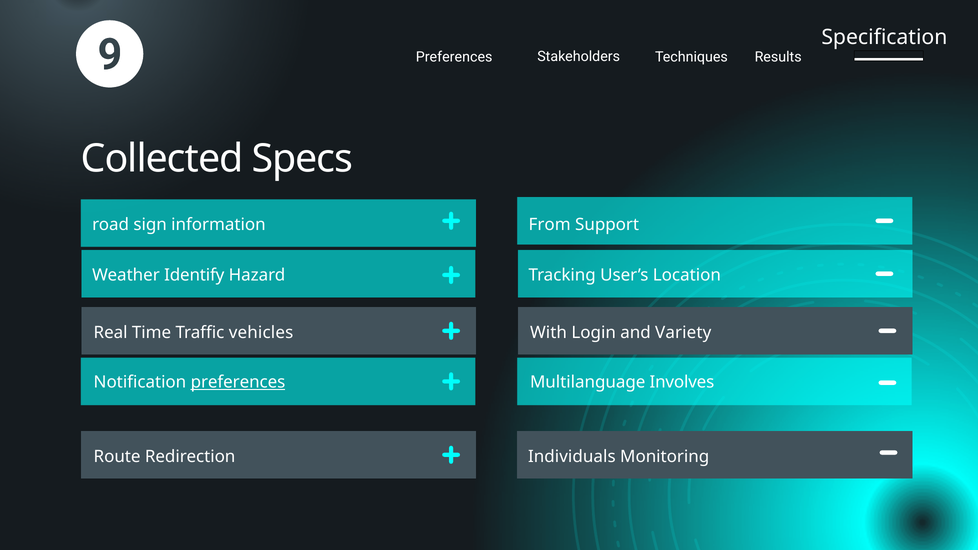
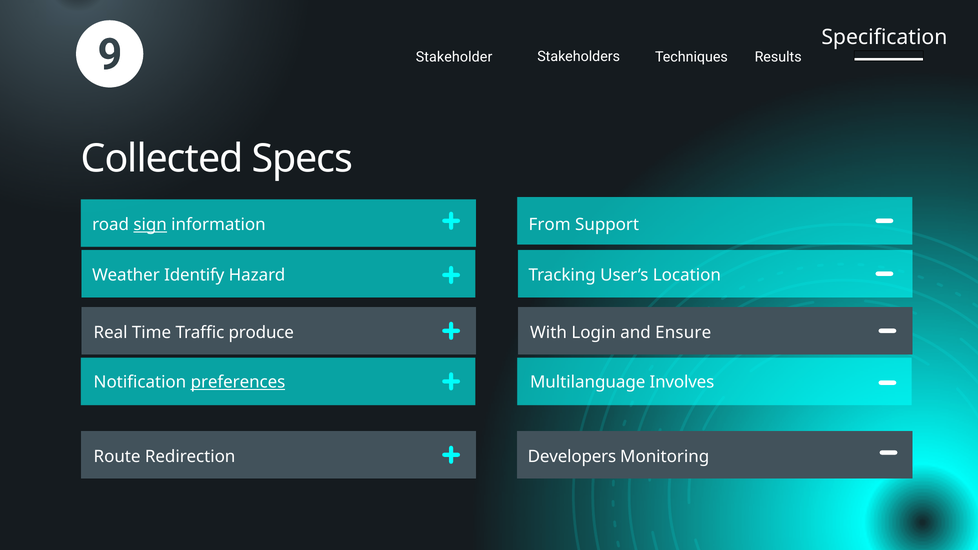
Preferences at (454, 57): Preferences -> Stakeholder
sign underline: none -> present
vehicles: vehicles -> produce
Variety: Variety -> Ensure
Individuals: Individuals -> Developers
